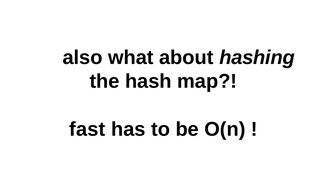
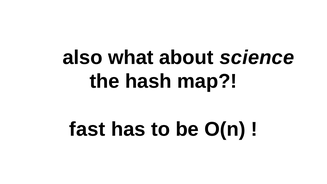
hashing: hashing -> science
